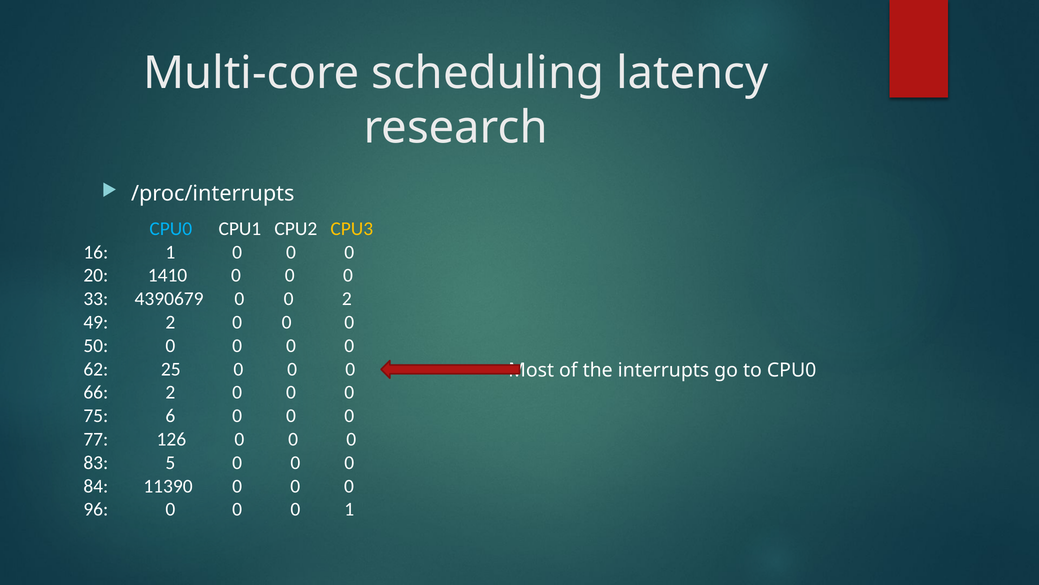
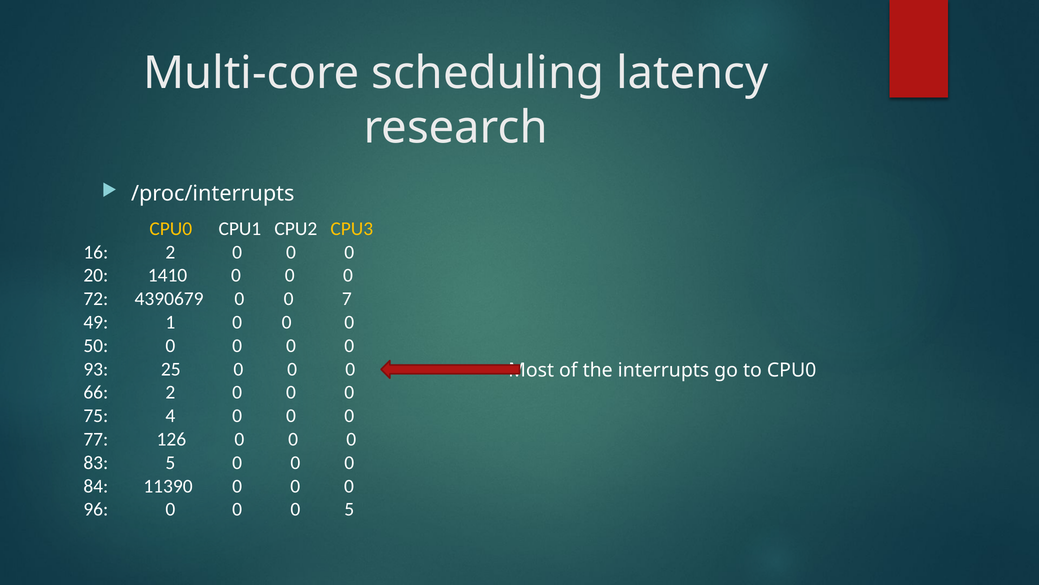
CPU0 at (171, 229) colour: light blue -> yellow
16 1: 1 -> 2
33: 33 -> 72
0 2: 2 -> 7
49 2: 2 -> 1
62: 62 -> 93
6: 6 -> 4
0 1: 1 -> 5
